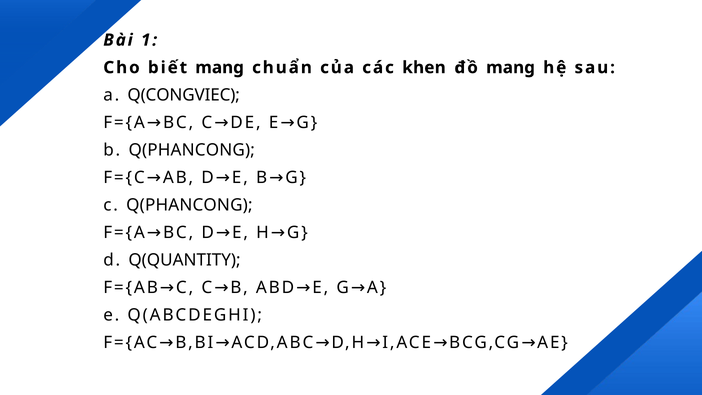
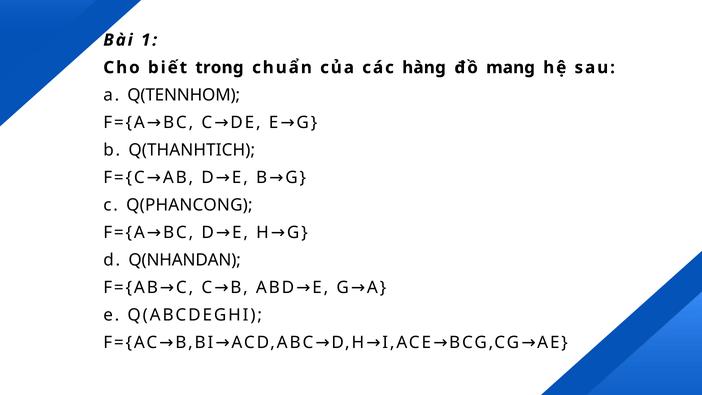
biết mang: mang -> trong
khen: khen -> hàng
Q(CONGVIEC: Q(CONGVIEC -> Q(TENNHOM
b Q(PHANCONG: Q(PHANCONG -> Q(THANHTICH
Q(QUANTITY: Q(QUANTITY -> Q(NHANDAN
